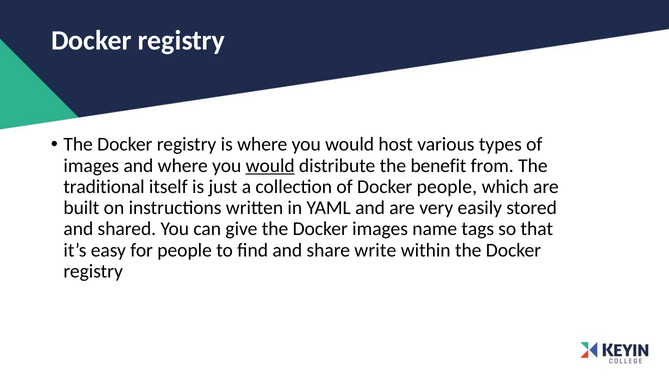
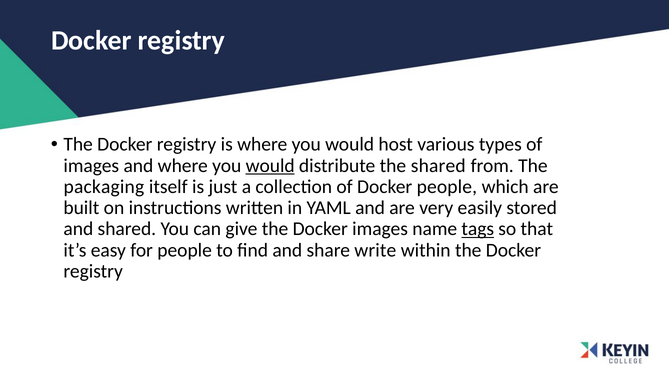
the benefit: benefit -> shared
traditional: traditional -> packaging
tags underline: none -> present
